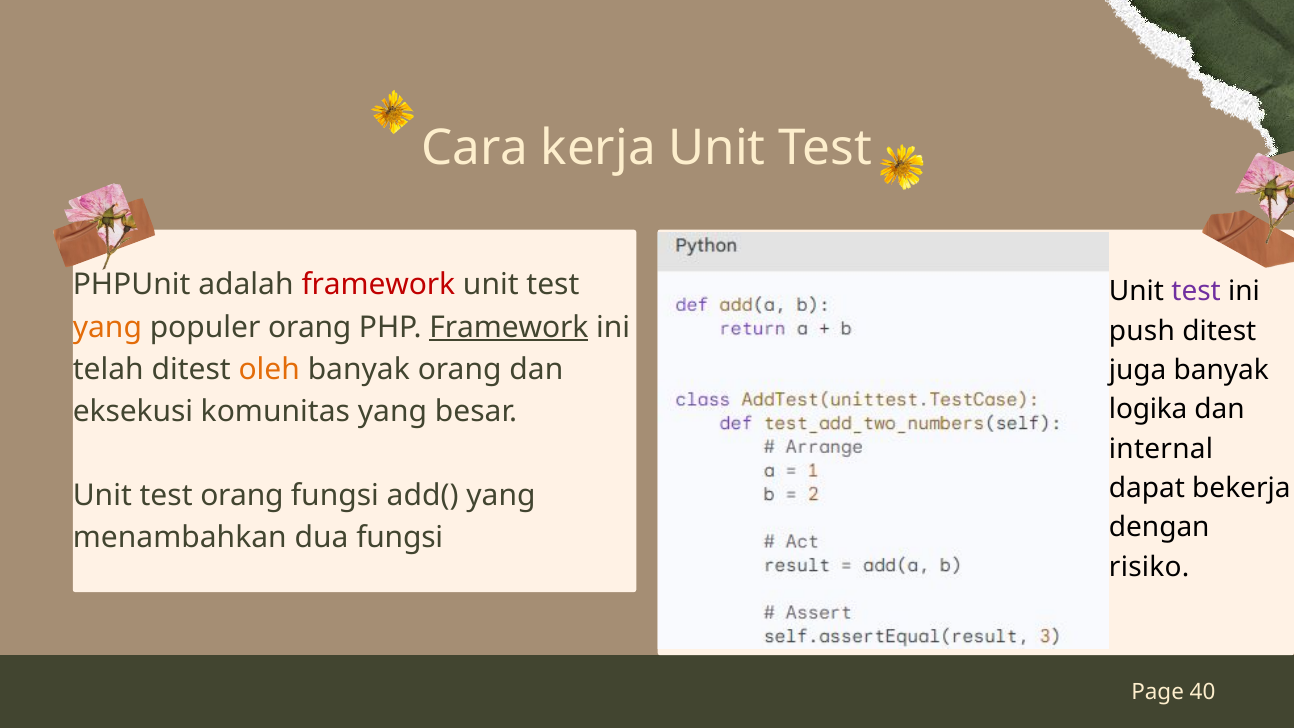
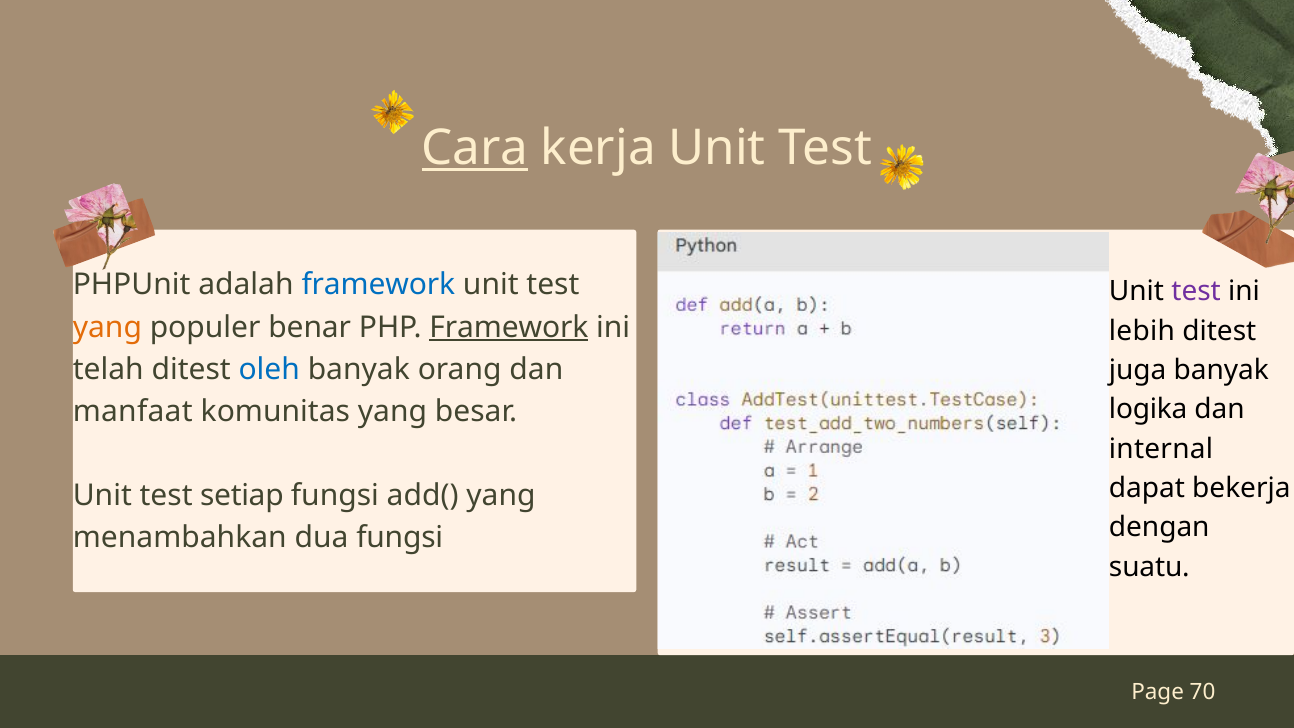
Cara underline: none -> present
framework at (378, 285) colour: red -> blue
populer orang: orang -> benar
push: push -> lebih
oleh colour: orange -> blue
eksekusi: eksekusi -> manfaat
test orang: orang -> setiap
risiko: risiko -> suatu
40: 40 -> 70
